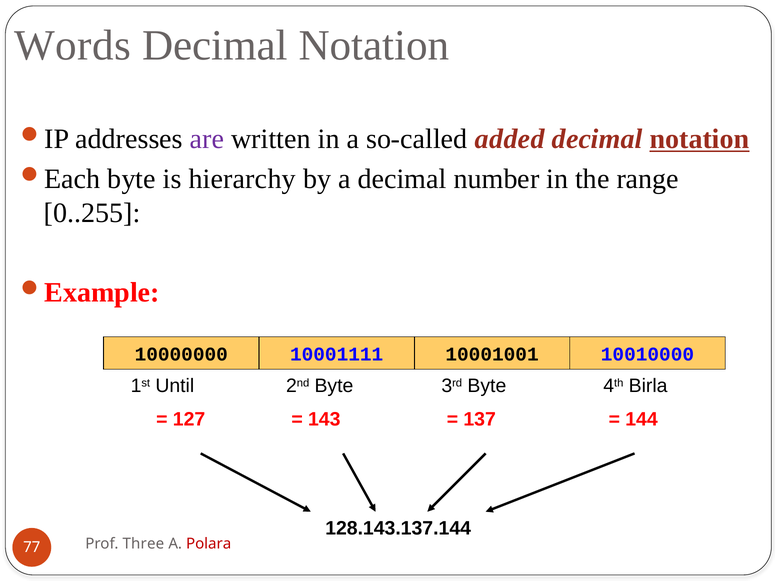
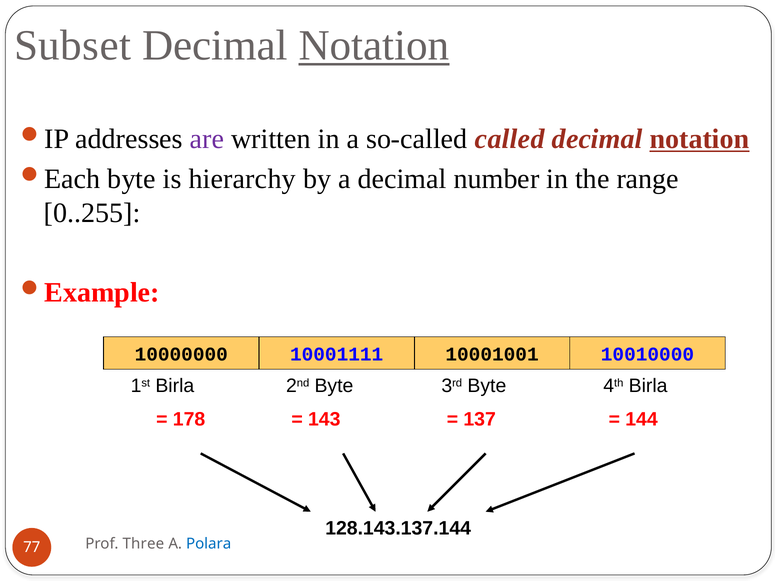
Words: Words -> Subset
Notation at (374, 46) underline: none -> present
added: added -> called
1st Until: Until -> Birla
127: 127 -> 178
Polara colour: red -> blue
